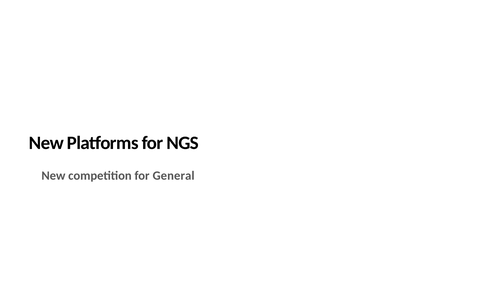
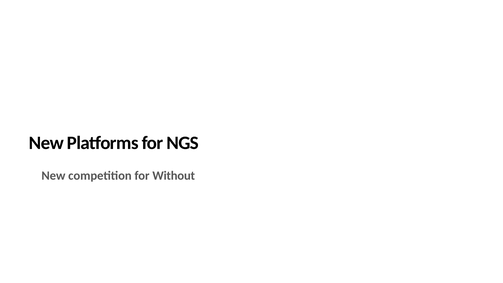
General: General -> Without
